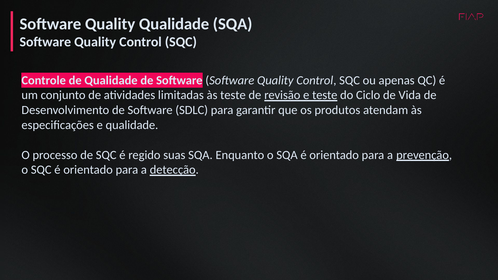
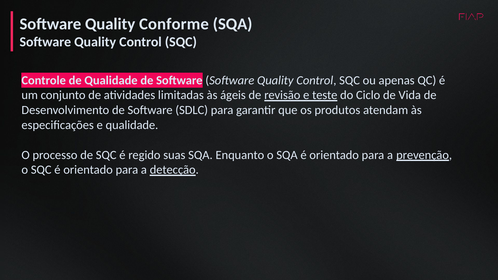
Quality Qualidade: Qualidade -> Conforme
às teste: teste -> ágeis
